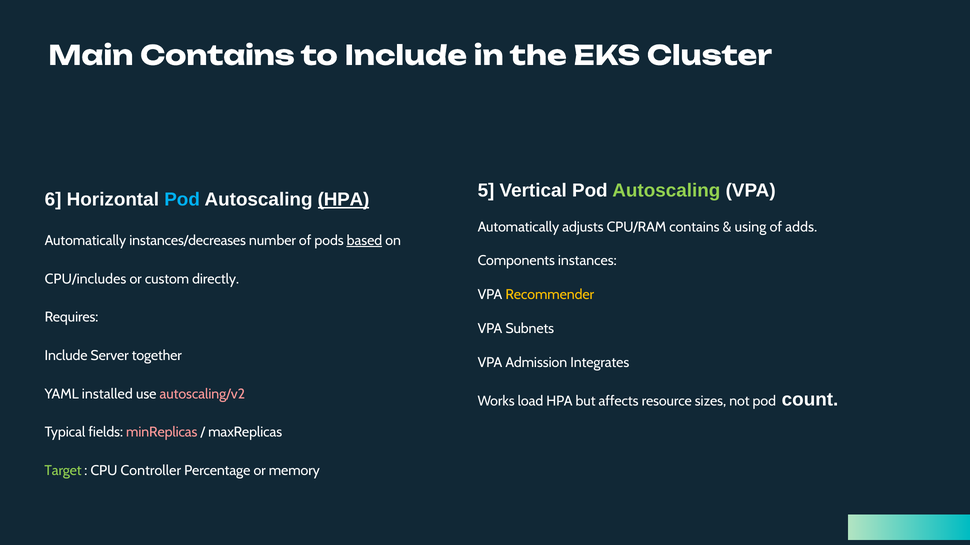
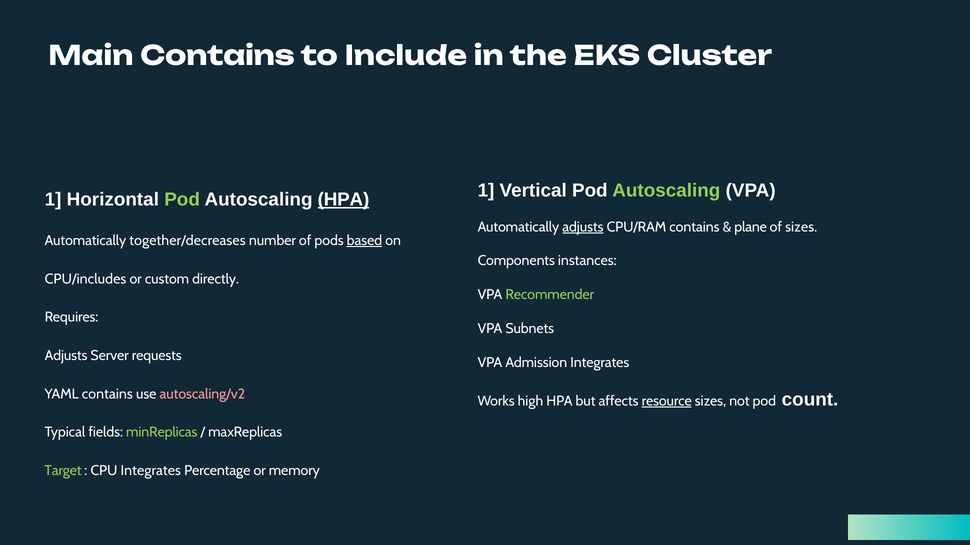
5 at (486, 191): 5 -> 1
6 at (53, 200): 6 -> 1
Pod at (182, 200) colour: light blue -> light green
adjusts at (583, 227) underline: none -> present
using: using -> plane
of adds: adds -> sizes
instances/decreases: instances/decreases -> together/decreases
Recommender colour: yellow -> light green
Include at (66, 356): Include -> Adjusts
together: together -> requests
YAML installed: installed -> contains
load: load -> high
resource underline: none -> present
minReplicas colour: pink -> light green
CPU Controller: Controller -> Integrates
